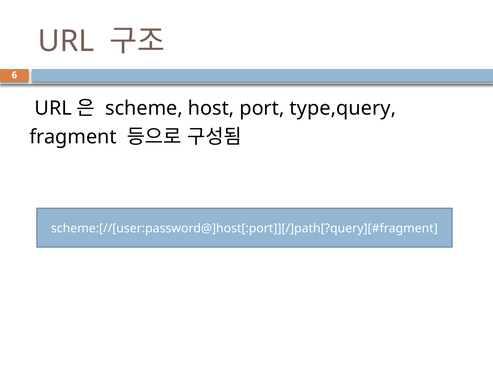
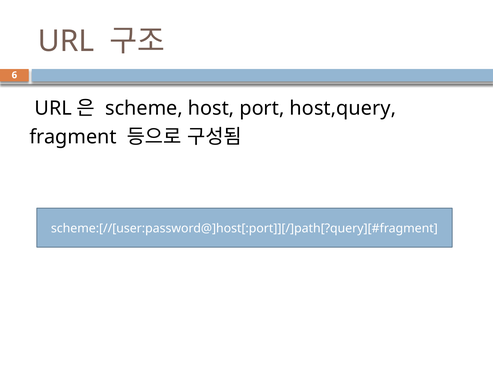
type,query: type,query -> host,query
